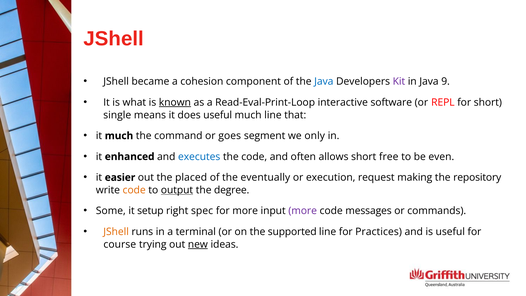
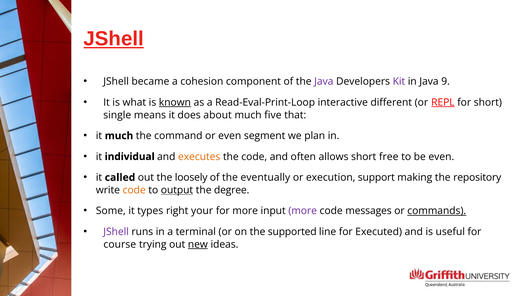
JShell at (114, 39) underline: none -> present
Java at (324, 81) colour: blue -> purple
software: software -> different
REPL underline: none -> present
does useful: useful -> about
much line: line -> five
or goes: goes -> even
only: only -> plan
enhanced: enhanced -> individual
executes colour: blue -> orange
easier: easier -> called
placed: placed -> loosely
request: request -> support
setup: setup -> types
spec: spec -> your
commands underline: none -> present
JShell at (116, 232) colour: orange -> purple
Practices: Practices -> Executed
